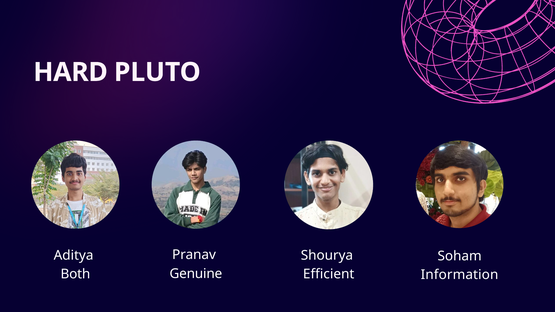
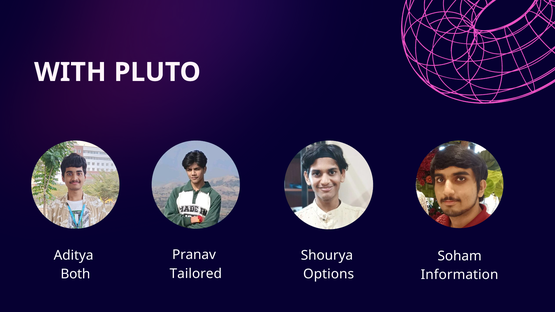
HARD: HARD -> WITH
Genuine: Genuine -> Tailored
Efficient: Efficient -> Options
